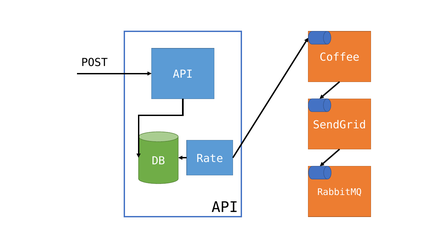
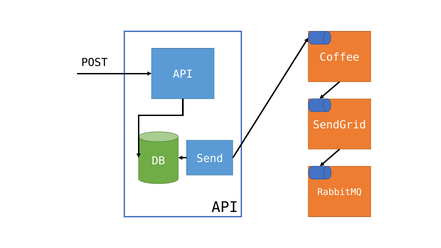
Rate: Rate -> Send
